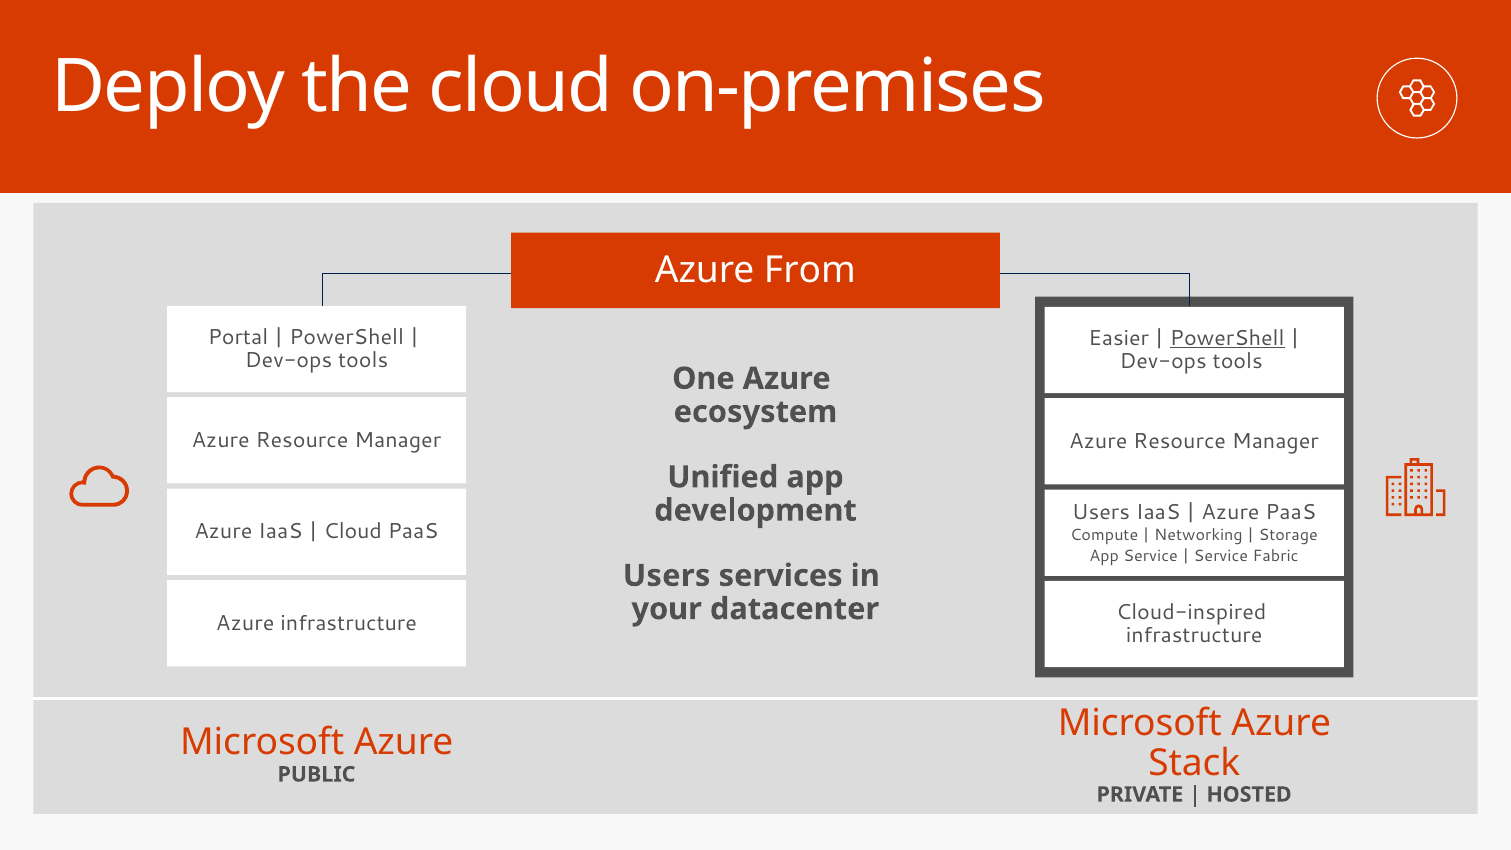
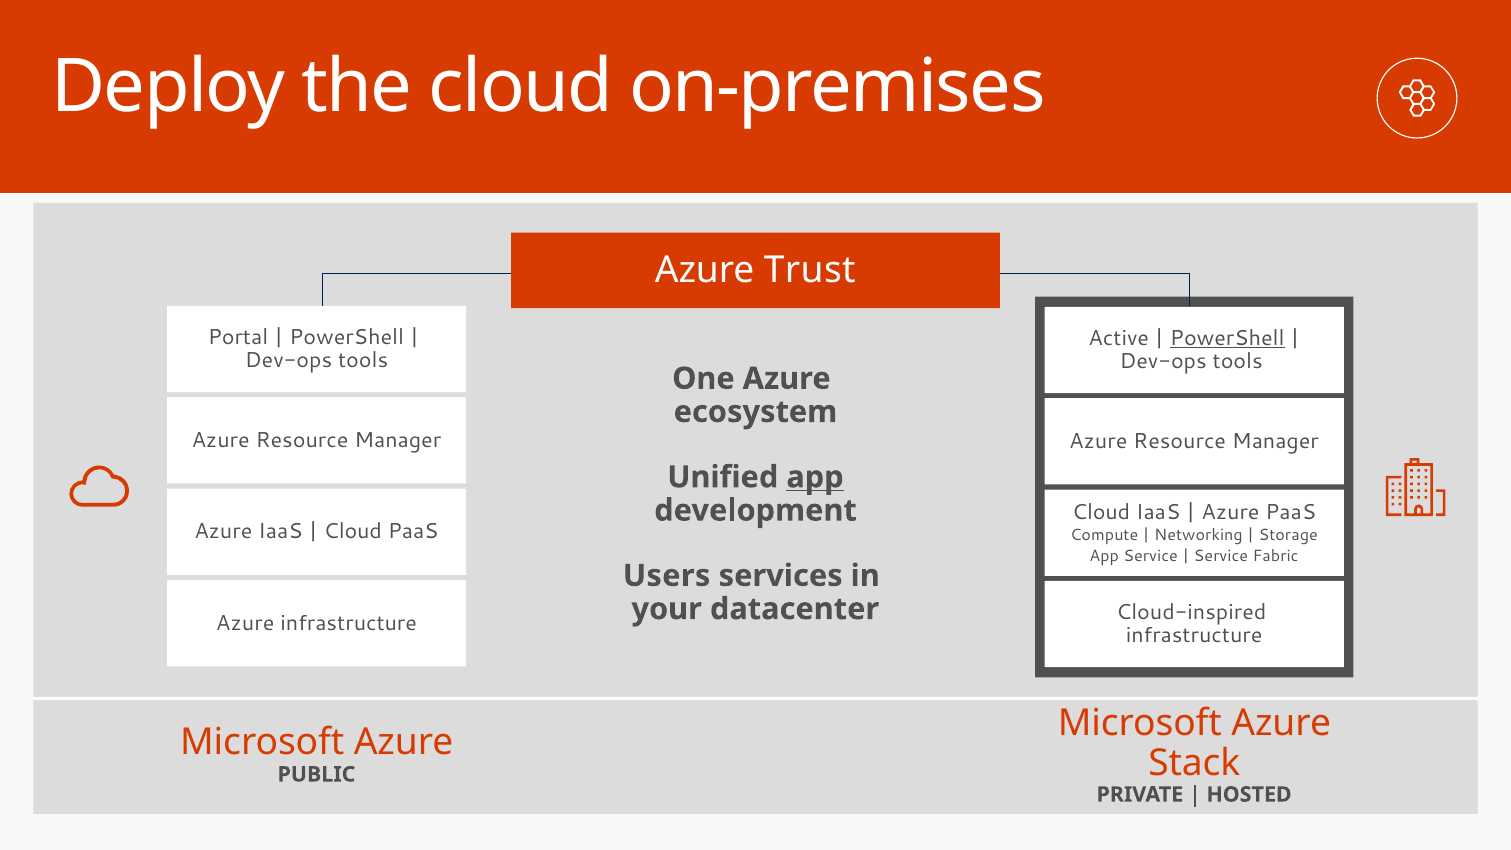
From: From -> Trust
Easier: Easier -> Active
app at (815, 477) underline: none -> present
Users at (1101, 512): Users -> Cloud
